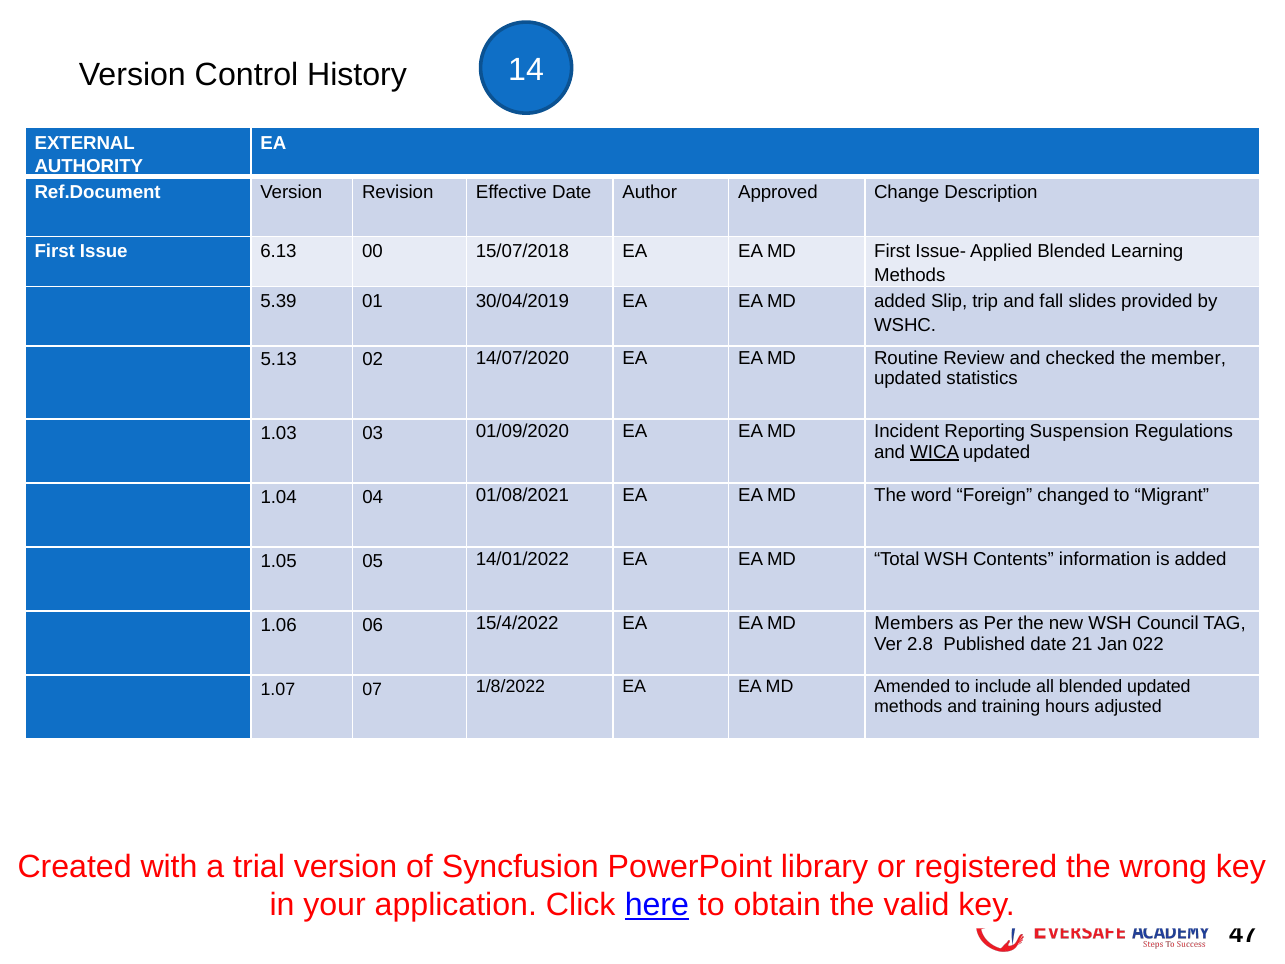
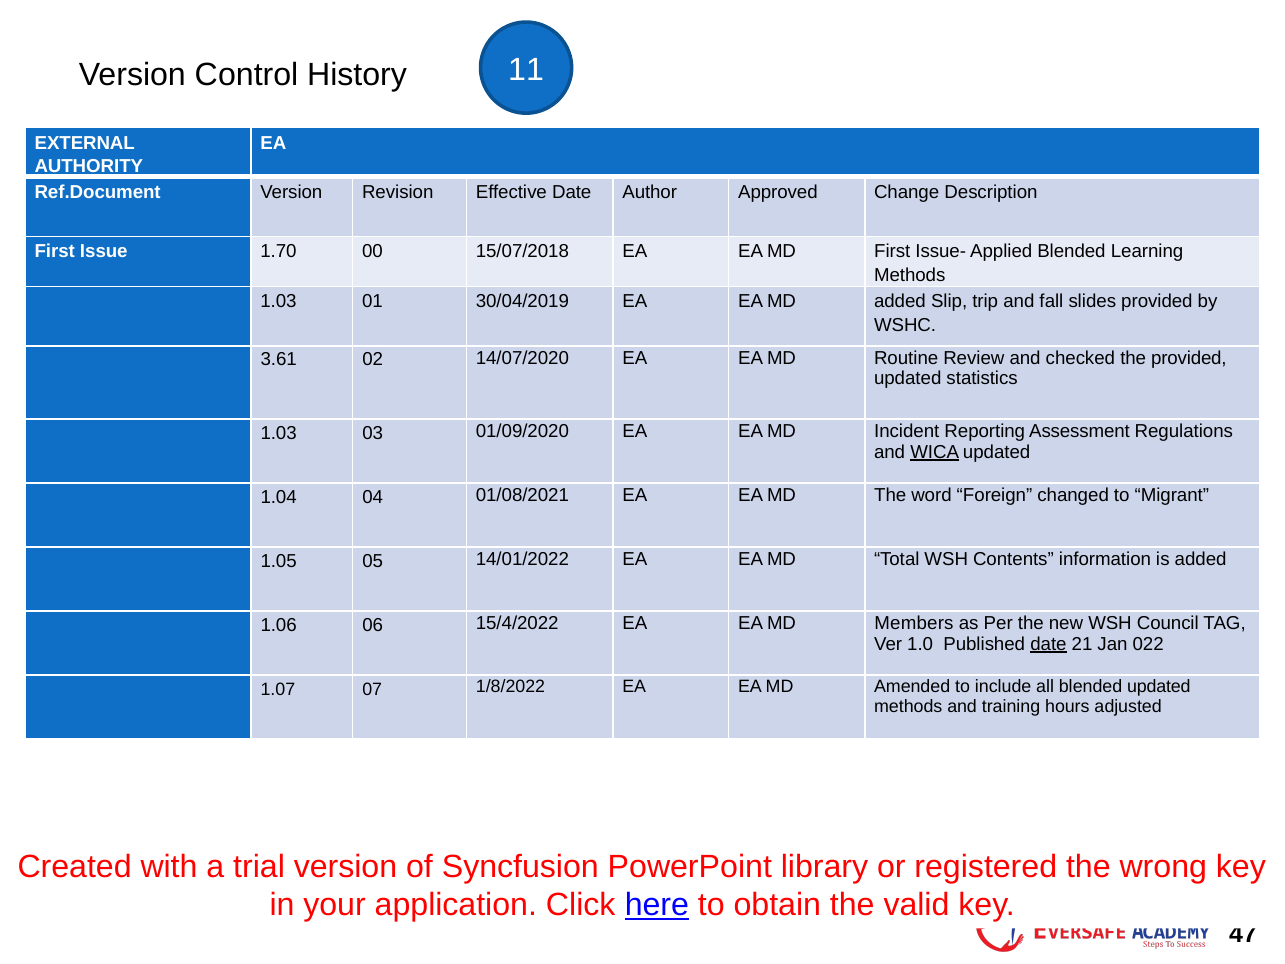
14: 14 -> 11
6.13: 6.13 -> 1.70
5.39 at (278, 301): 5.39 -> 1.03
5.13: 5.13 -> 3.61
the member: member -> provided
Suspension: Suspension -> Assessment
2.8: 2.8 -> 1.0
date at (1048, 644) underline: none -> present
